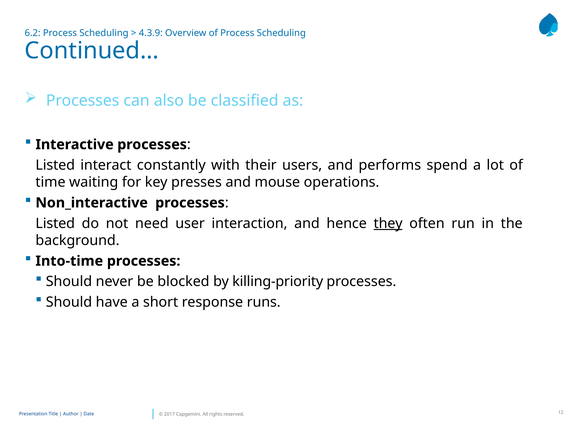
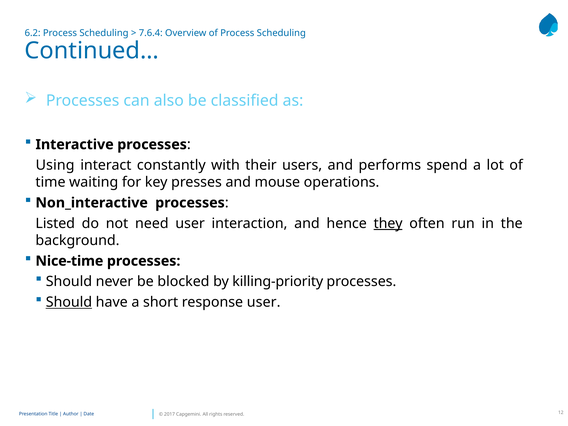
4.3.9: 4.3.9 -> 7.6.4
Listed at (55, 165): Listed -> Using
Into-time: Into-time -> Nice-time
Should at (69, 302) underline: none -> present
response runs: runs -> user
